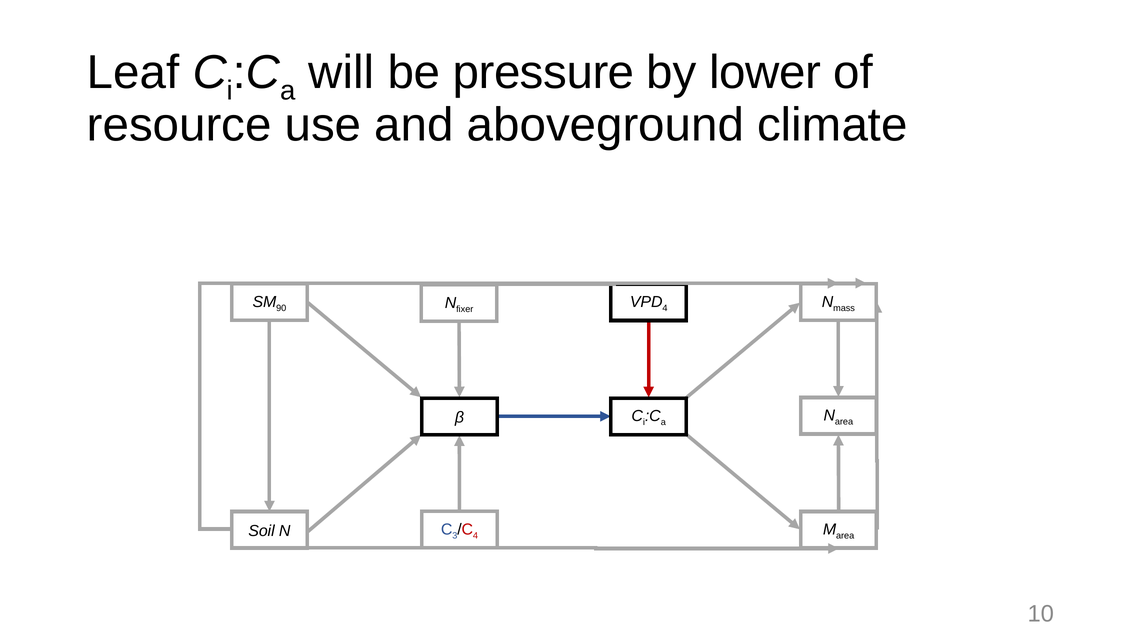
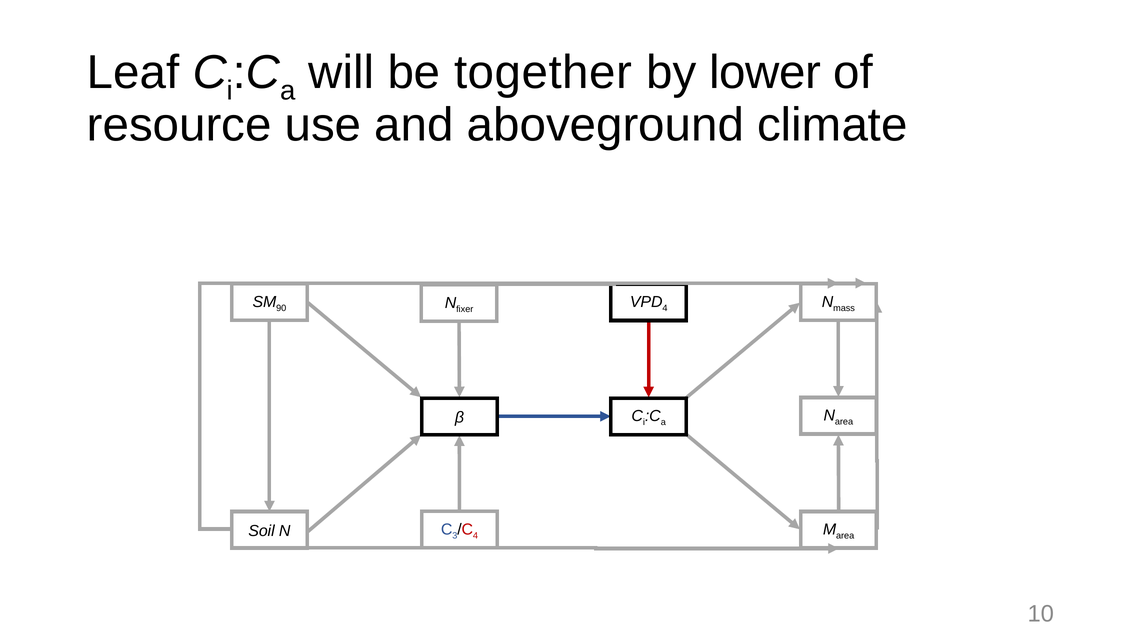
pressure: pressure -> together
